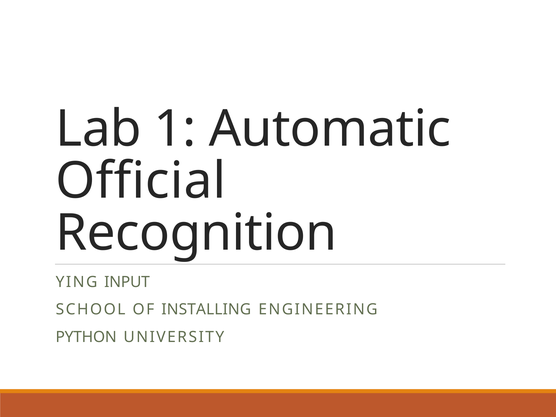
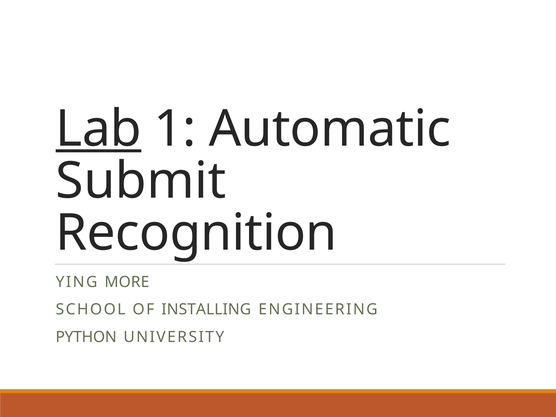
Lab underline: none -> present
Official: Official -> Submit
INPUT: INPUT -> MORE
